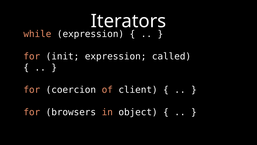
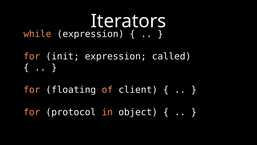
coercion: coercion -> floating
browsers: browsers -> protocol
